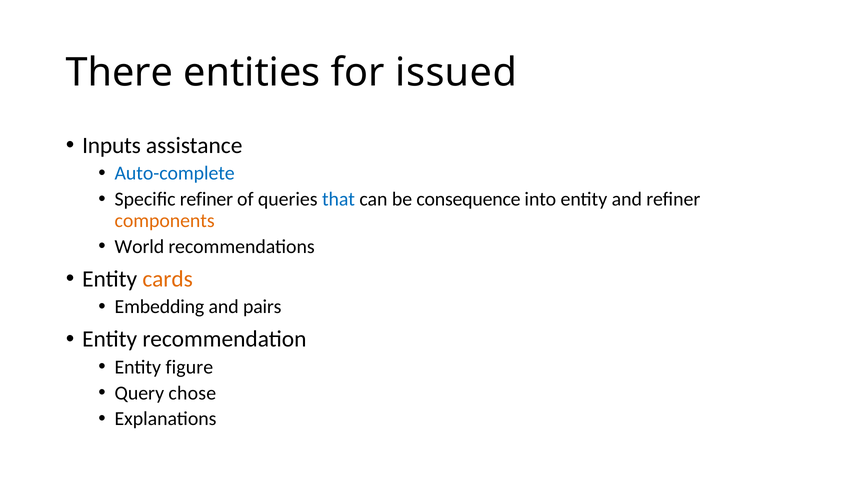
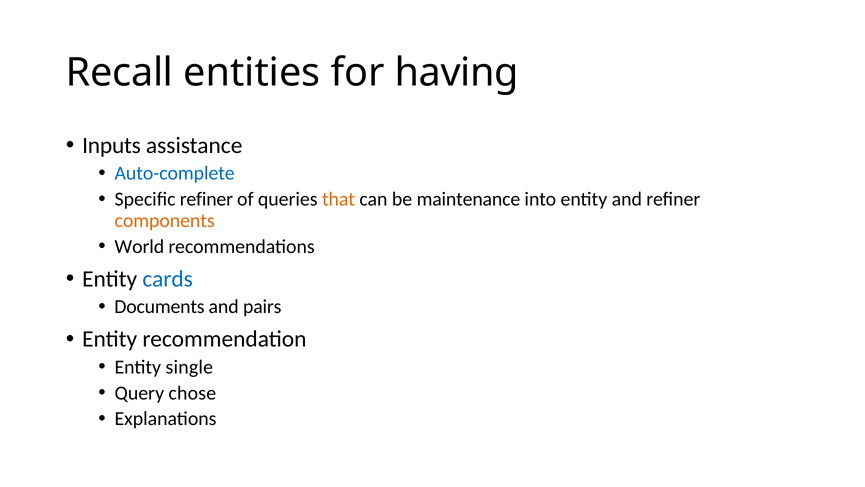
There: There -> Recall
issued: issued -> having
that colour: blue -> orange
consequence: consequence -> maintenance
cards colour: orange -> blue
Embedding: Embedding -> Documents
figure: figure -> single
